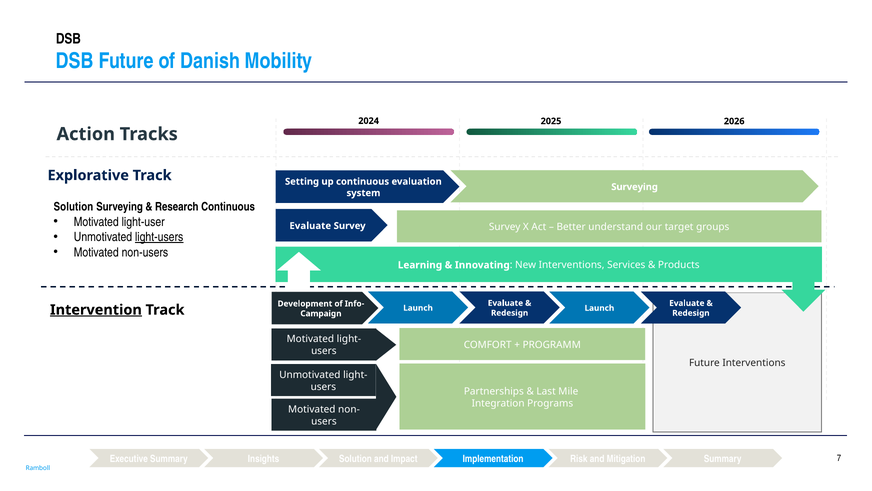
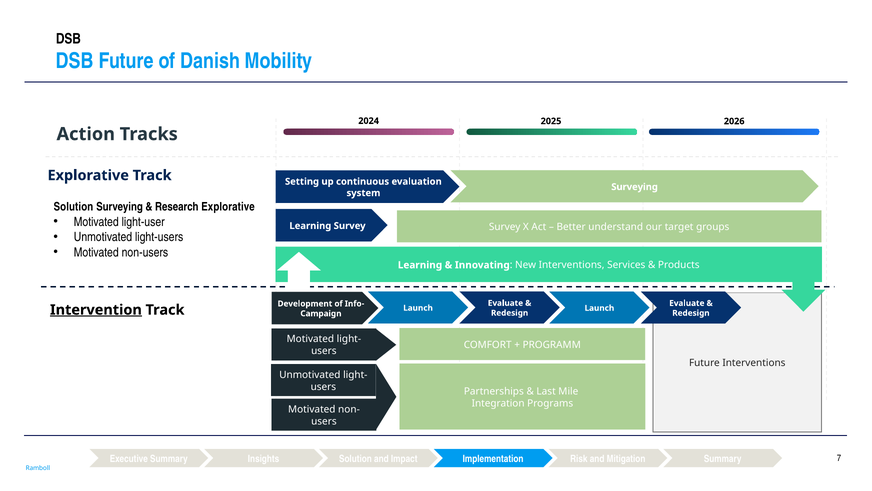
Research Continuous: Continuous -> Explorative
Evaluate at (310, 226): Evaluate -> Learning
light-users underline: present -> none
